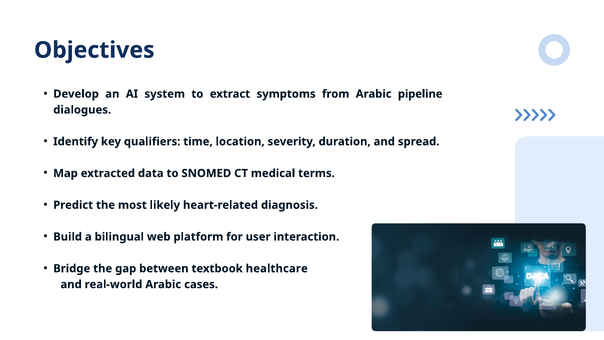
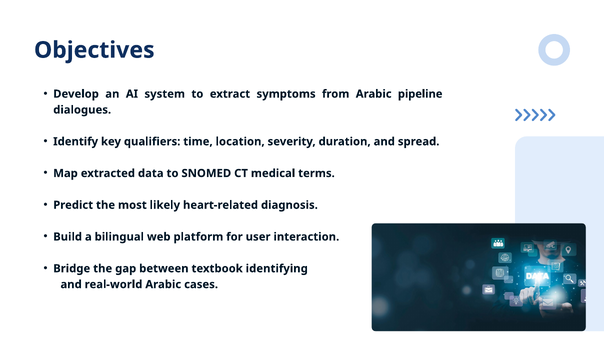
healthcare: healthcare -> identifying
